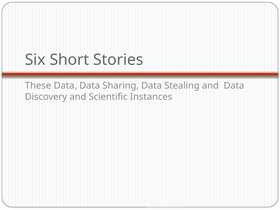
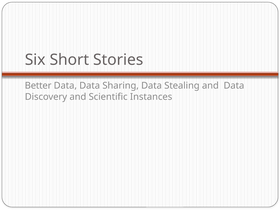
These: These -> Better
